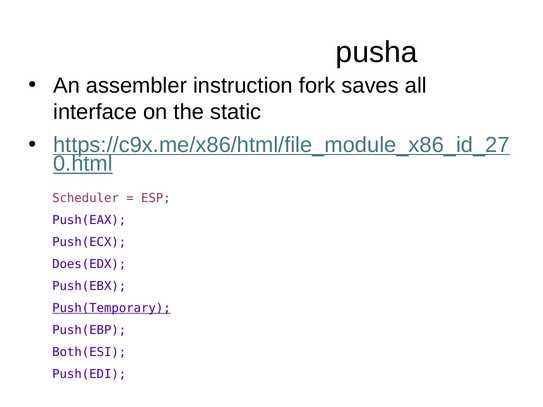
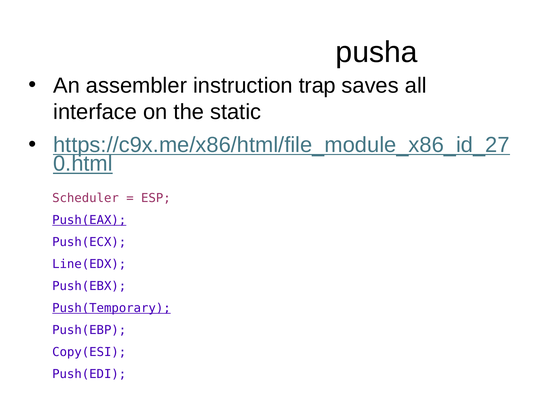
fork: fork -> trap
Push(EAX underline: none -> present
Does(EDX: Does(EDX -> Line(EDX
Both(ESI: Both(ESI -> Copy(ESI
